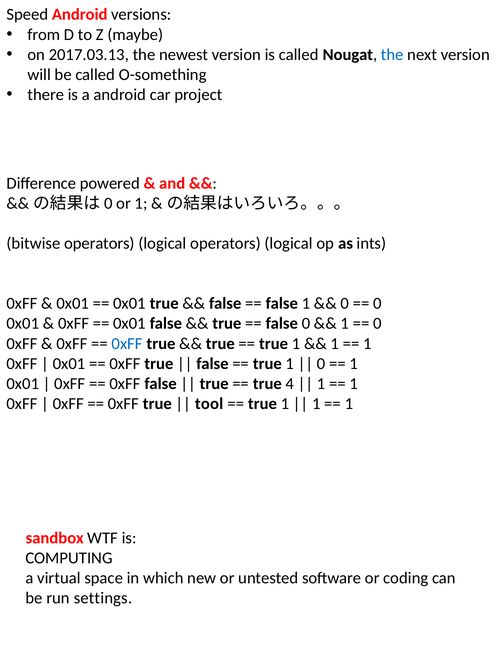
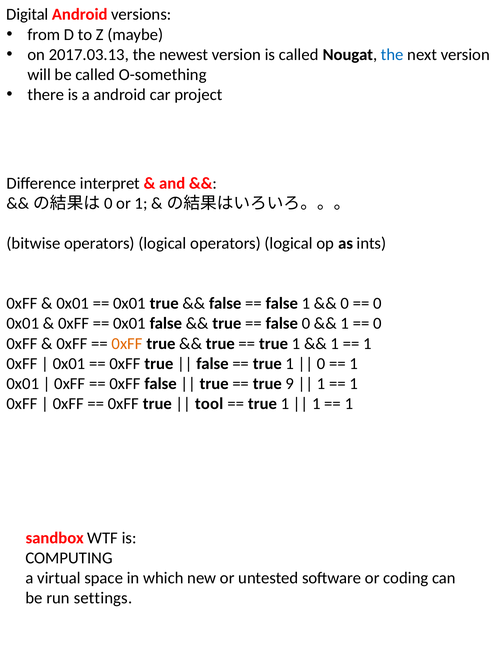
Speed: Speed -> Digital
powered: powered -> interpret
0xFF at (127, 344) colour: blue -> orange
4: 4 -> 9
